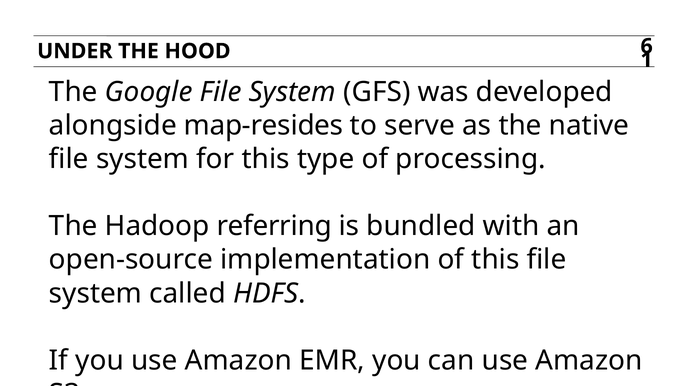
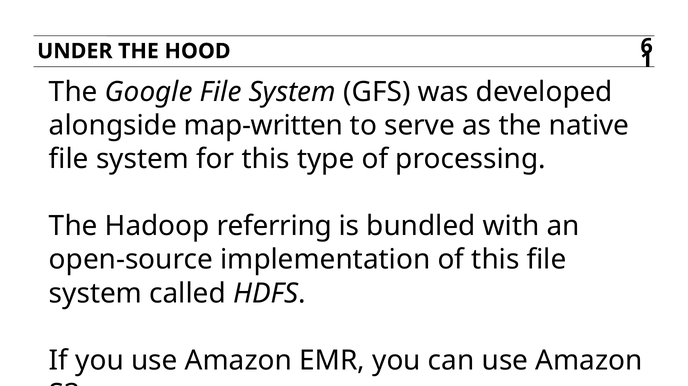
map-resides: map-resides -> map-written
